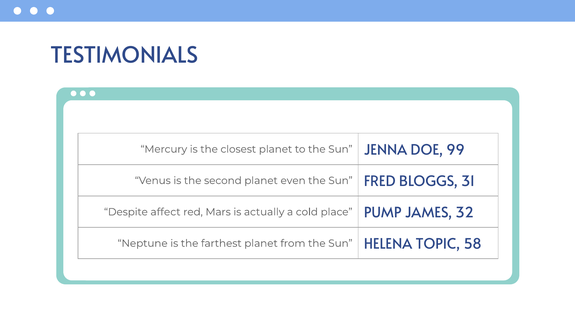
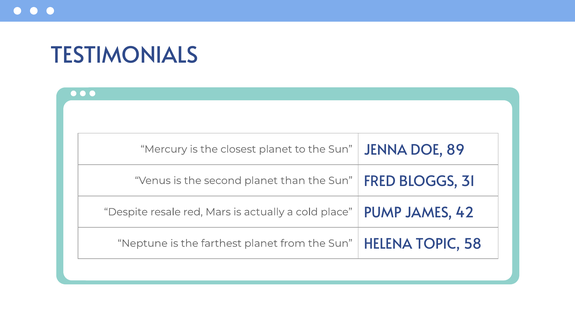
99: 99 -> 89
even: even -> than
affect: affect -> resale
32: 32 -> 42
